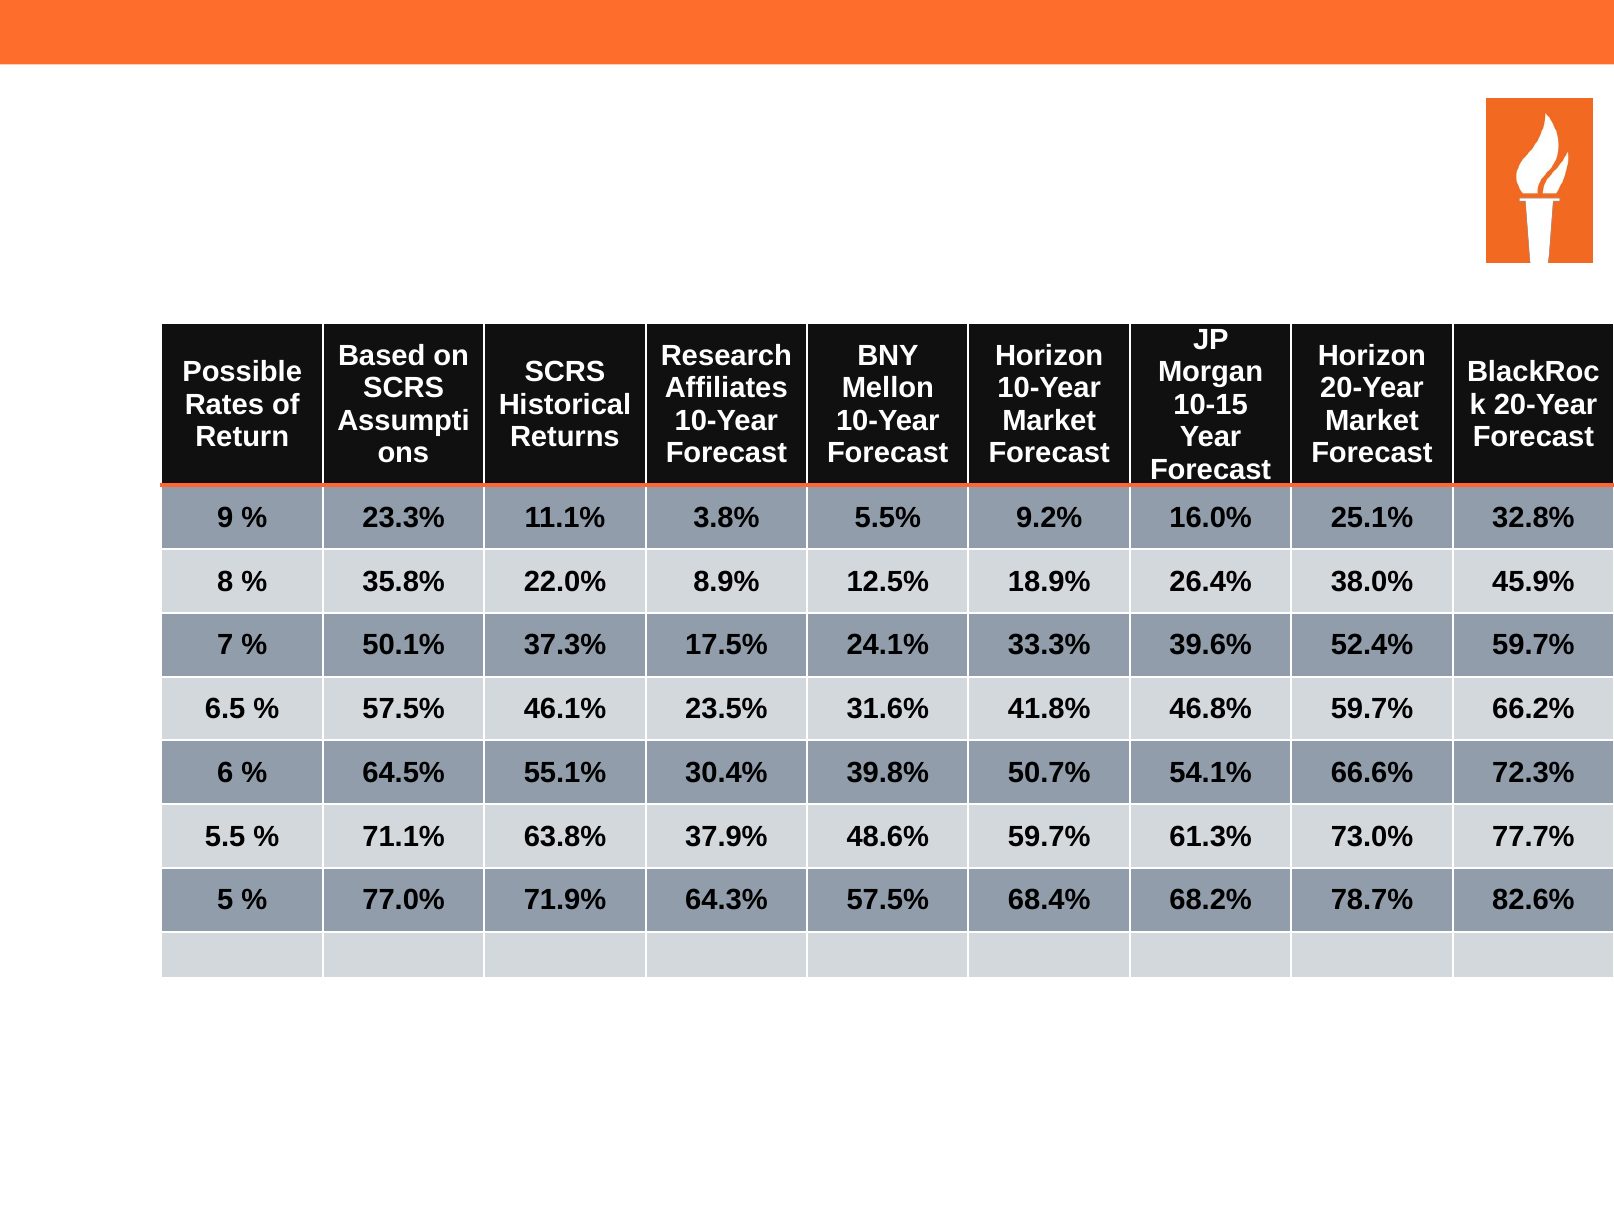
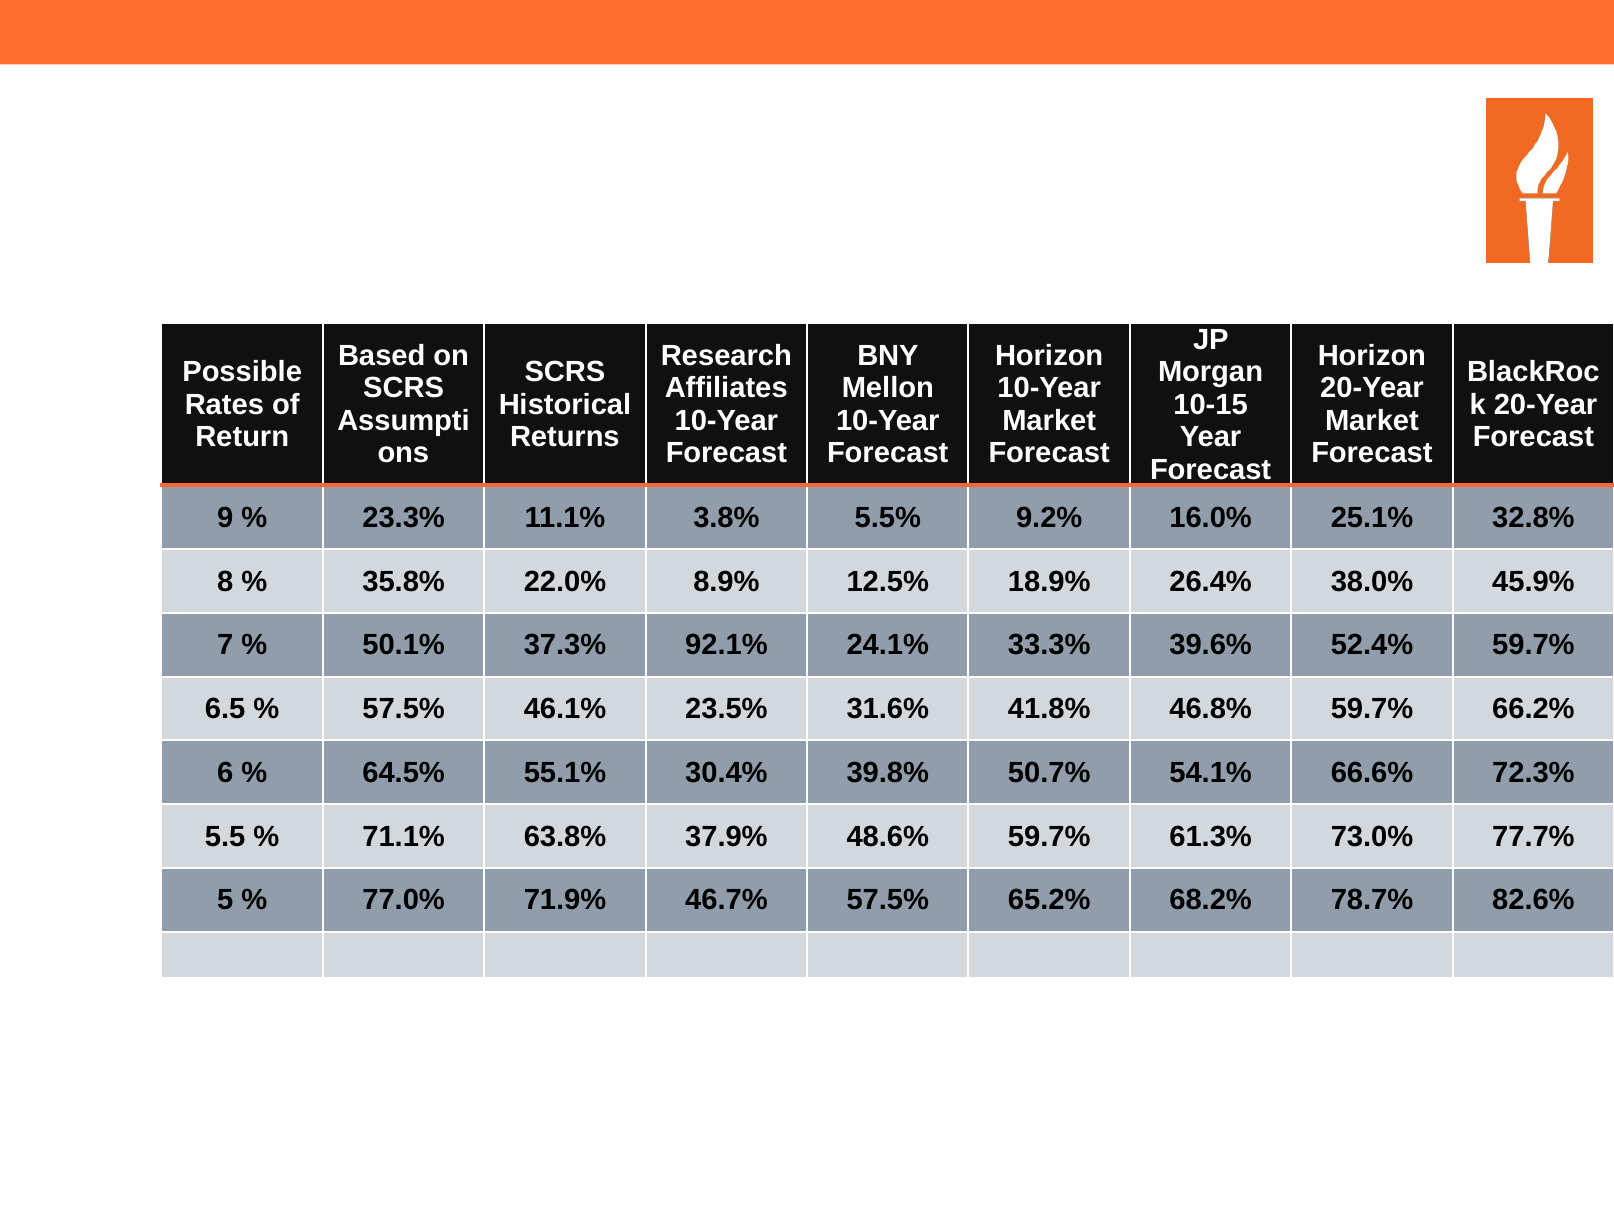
17.5%: 17.5% -> 92.1%
64.3%: 64.3% -> 46.7%
68.4%: 68.4% -> 65.2%
